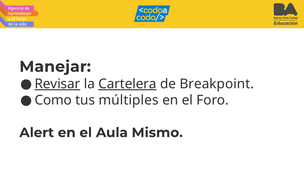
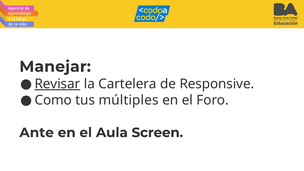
Cartelera underline: present -> none
Breakpoint: Breakpoint -> Responsive
Alert: Alert -> Ante
Mismo: Mismo -> Screen
